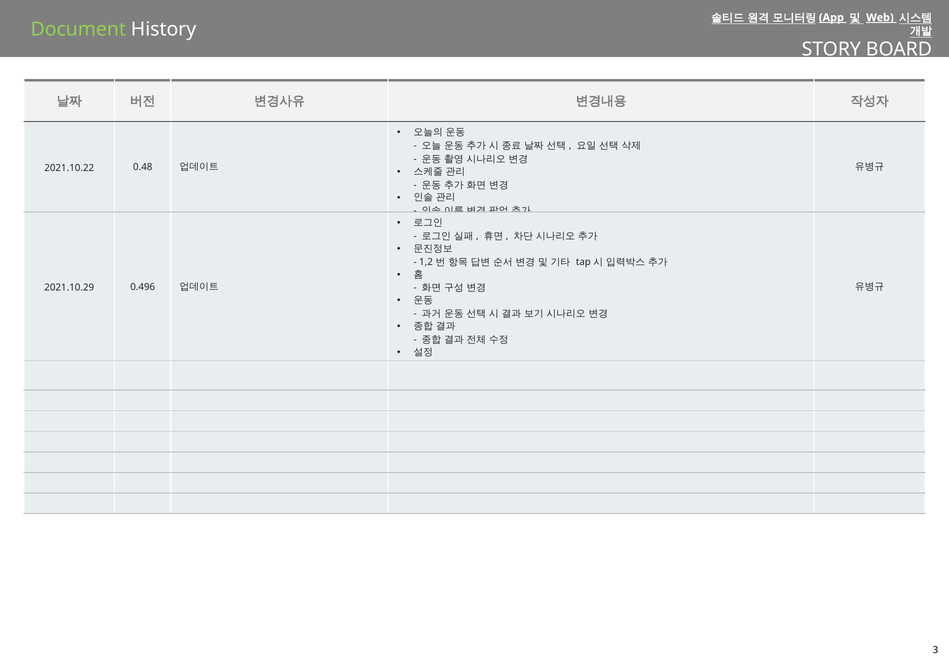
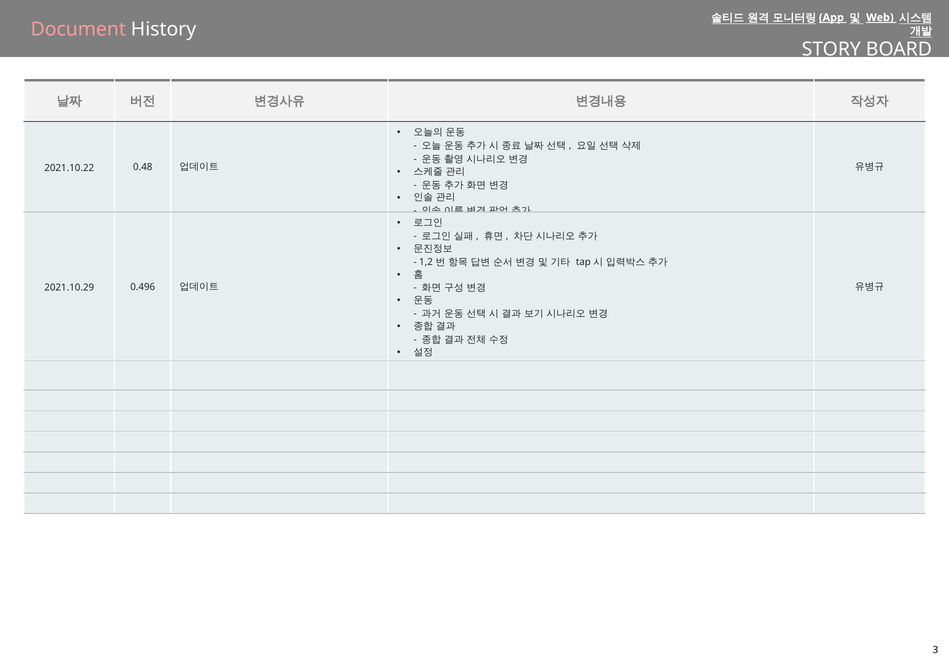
Document colour: light green -> pink
